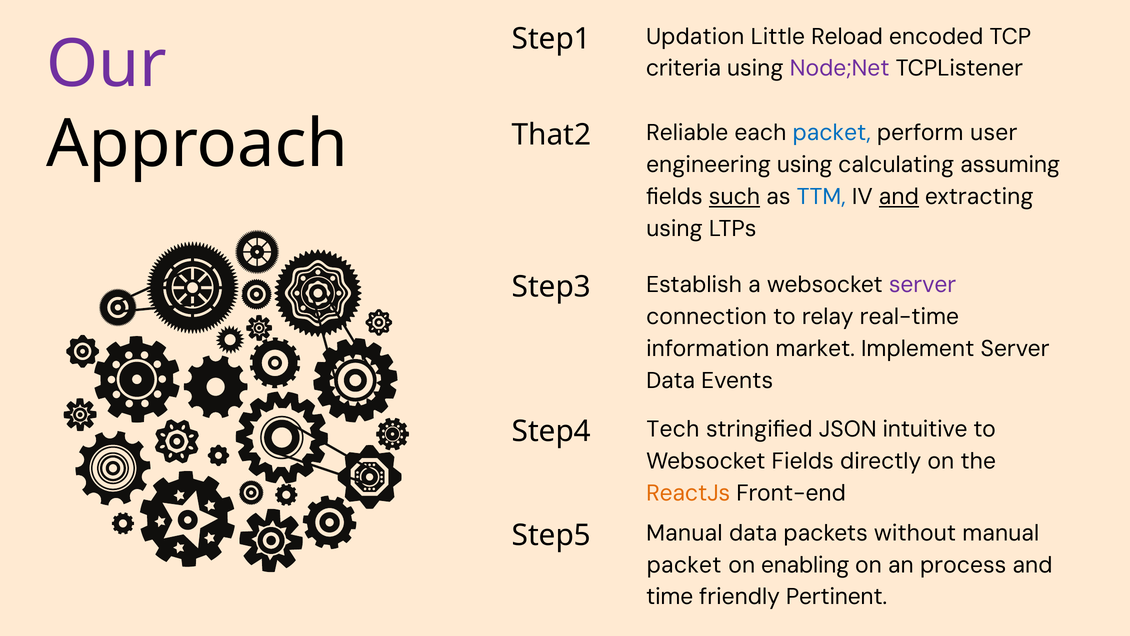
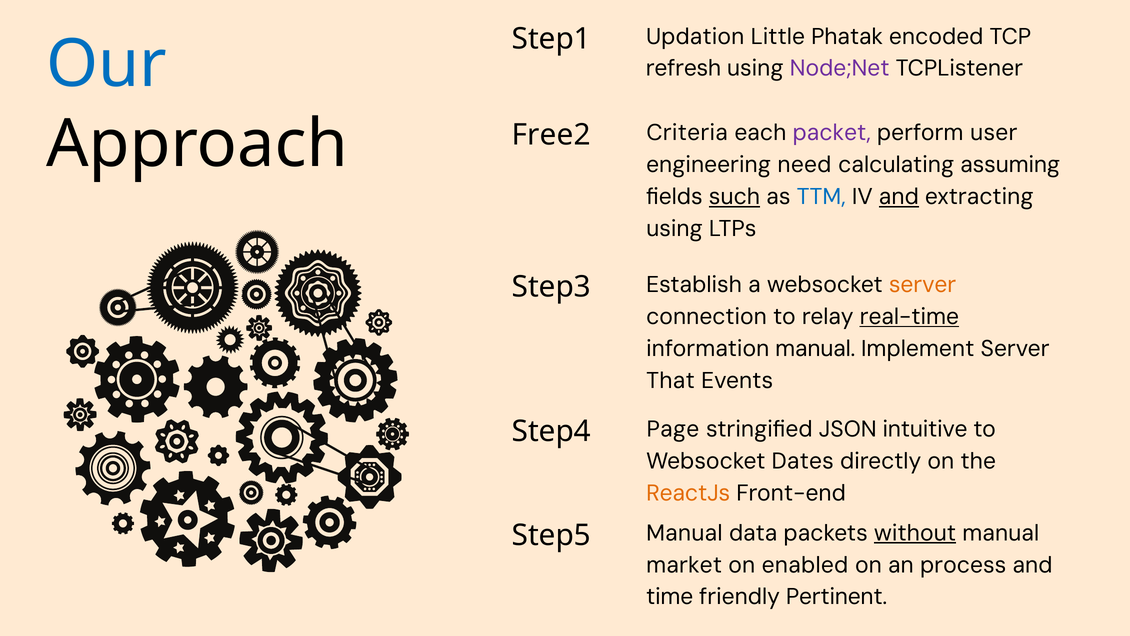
Reload: Reload -> Phatak
Our colour: purple -> blue
criteria: criteria -> refresh
Reliable: Reliable -> Criteria
packet at (832, 133) colour: blue -> purple
That2: That2 -> Free2
engineering using: using -> need
server at (923, 285) colour: purple -> orange
real-time underline: none -> present
information market: market -> manual
Data at (671, 380): Data -> That
Tech: Tech -> Page
Websocket Fields: Fields -> Dates
without underline: none -> present
packet at (684, 565): packet -> market
enabling: enabling -> enabled
